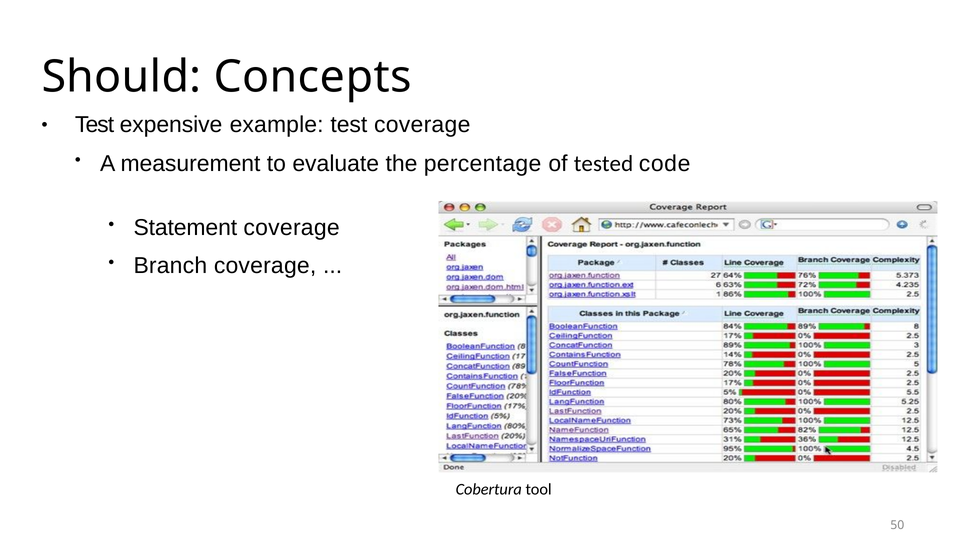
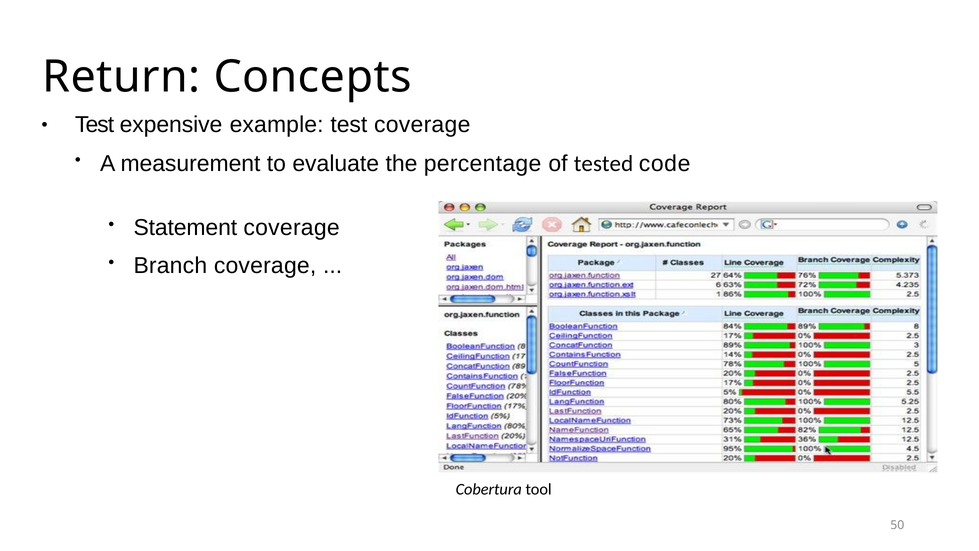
Should: Should -> Return
